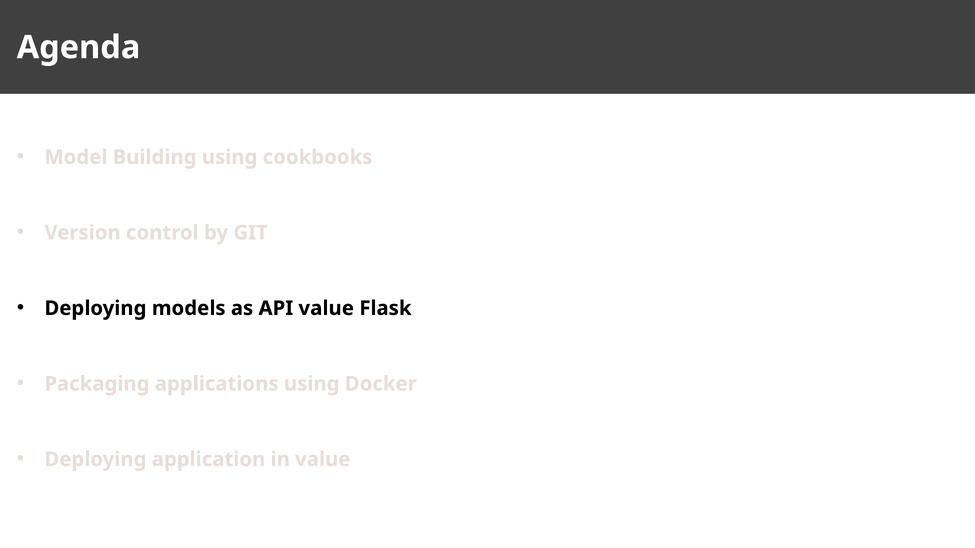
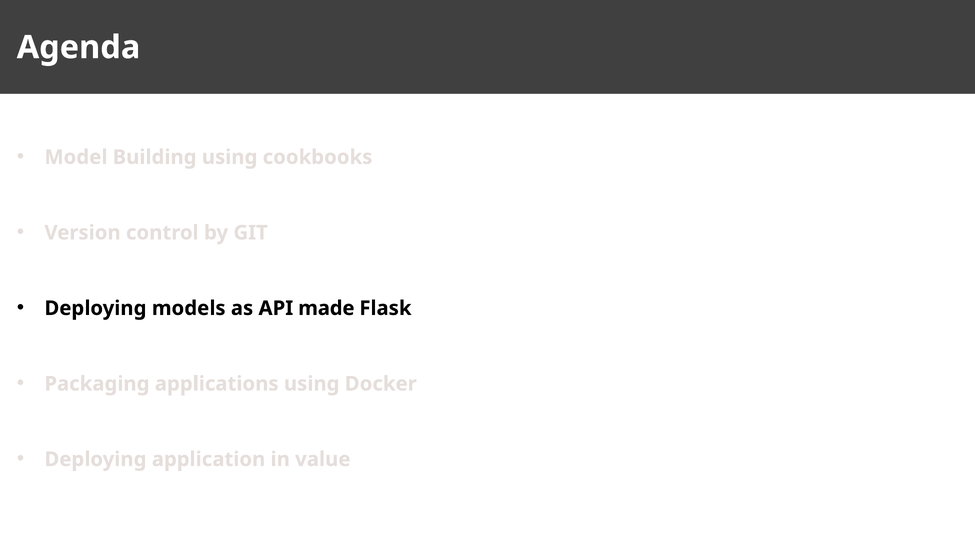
API value: value -> made
